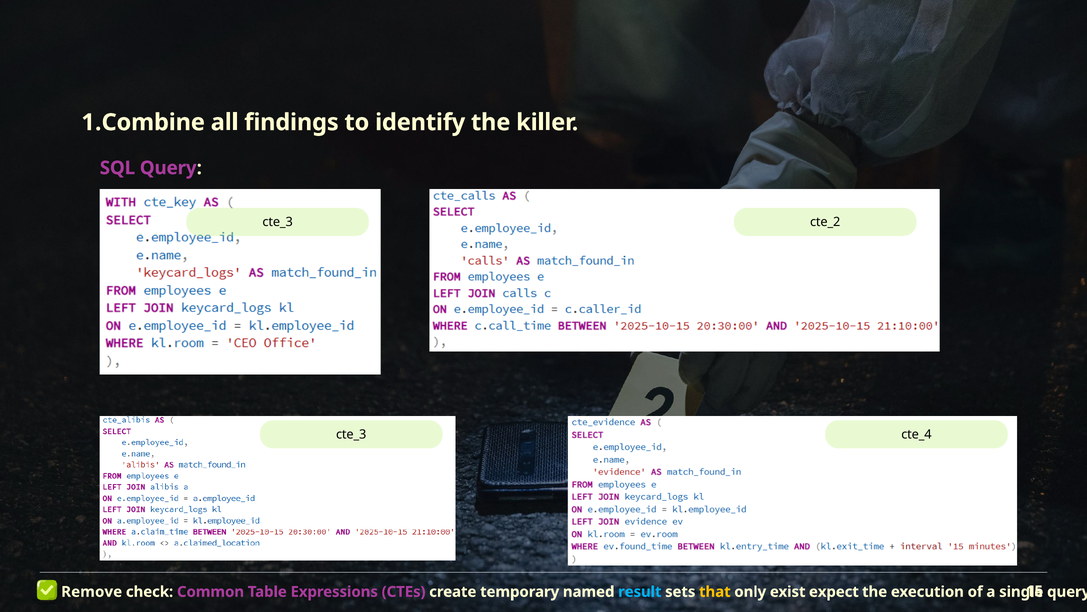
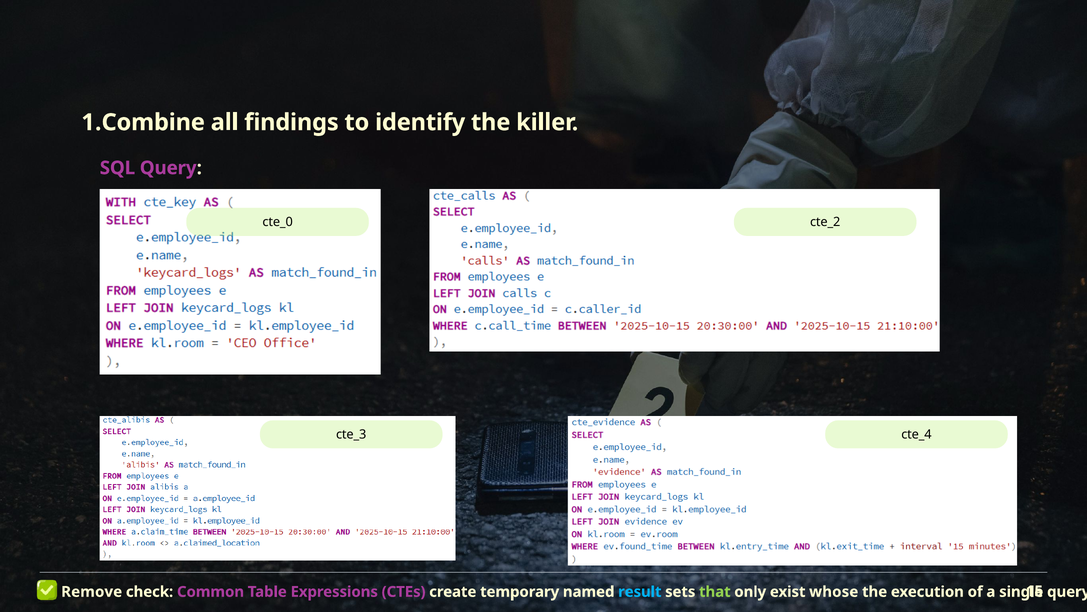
cte_3 at (278, 222): cte_3 -> cte_0
that colour: yellow -> light green
expect: expect -> whose
